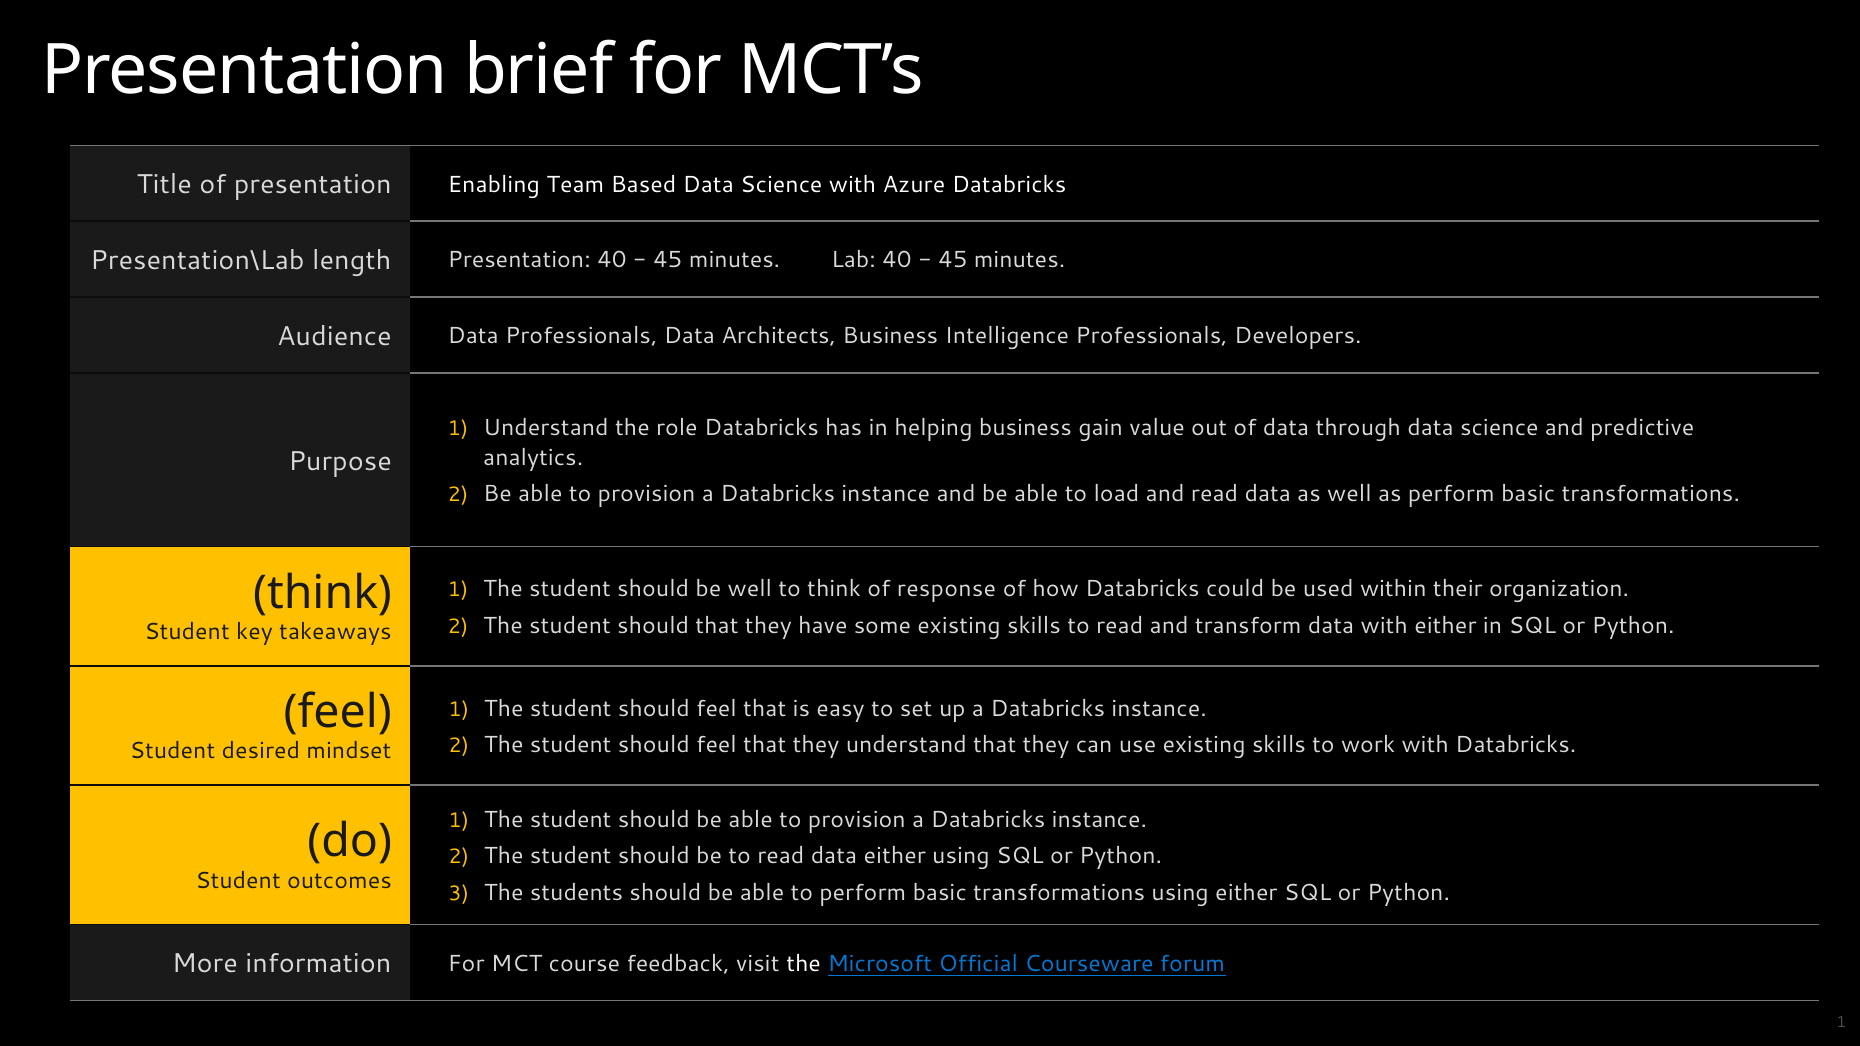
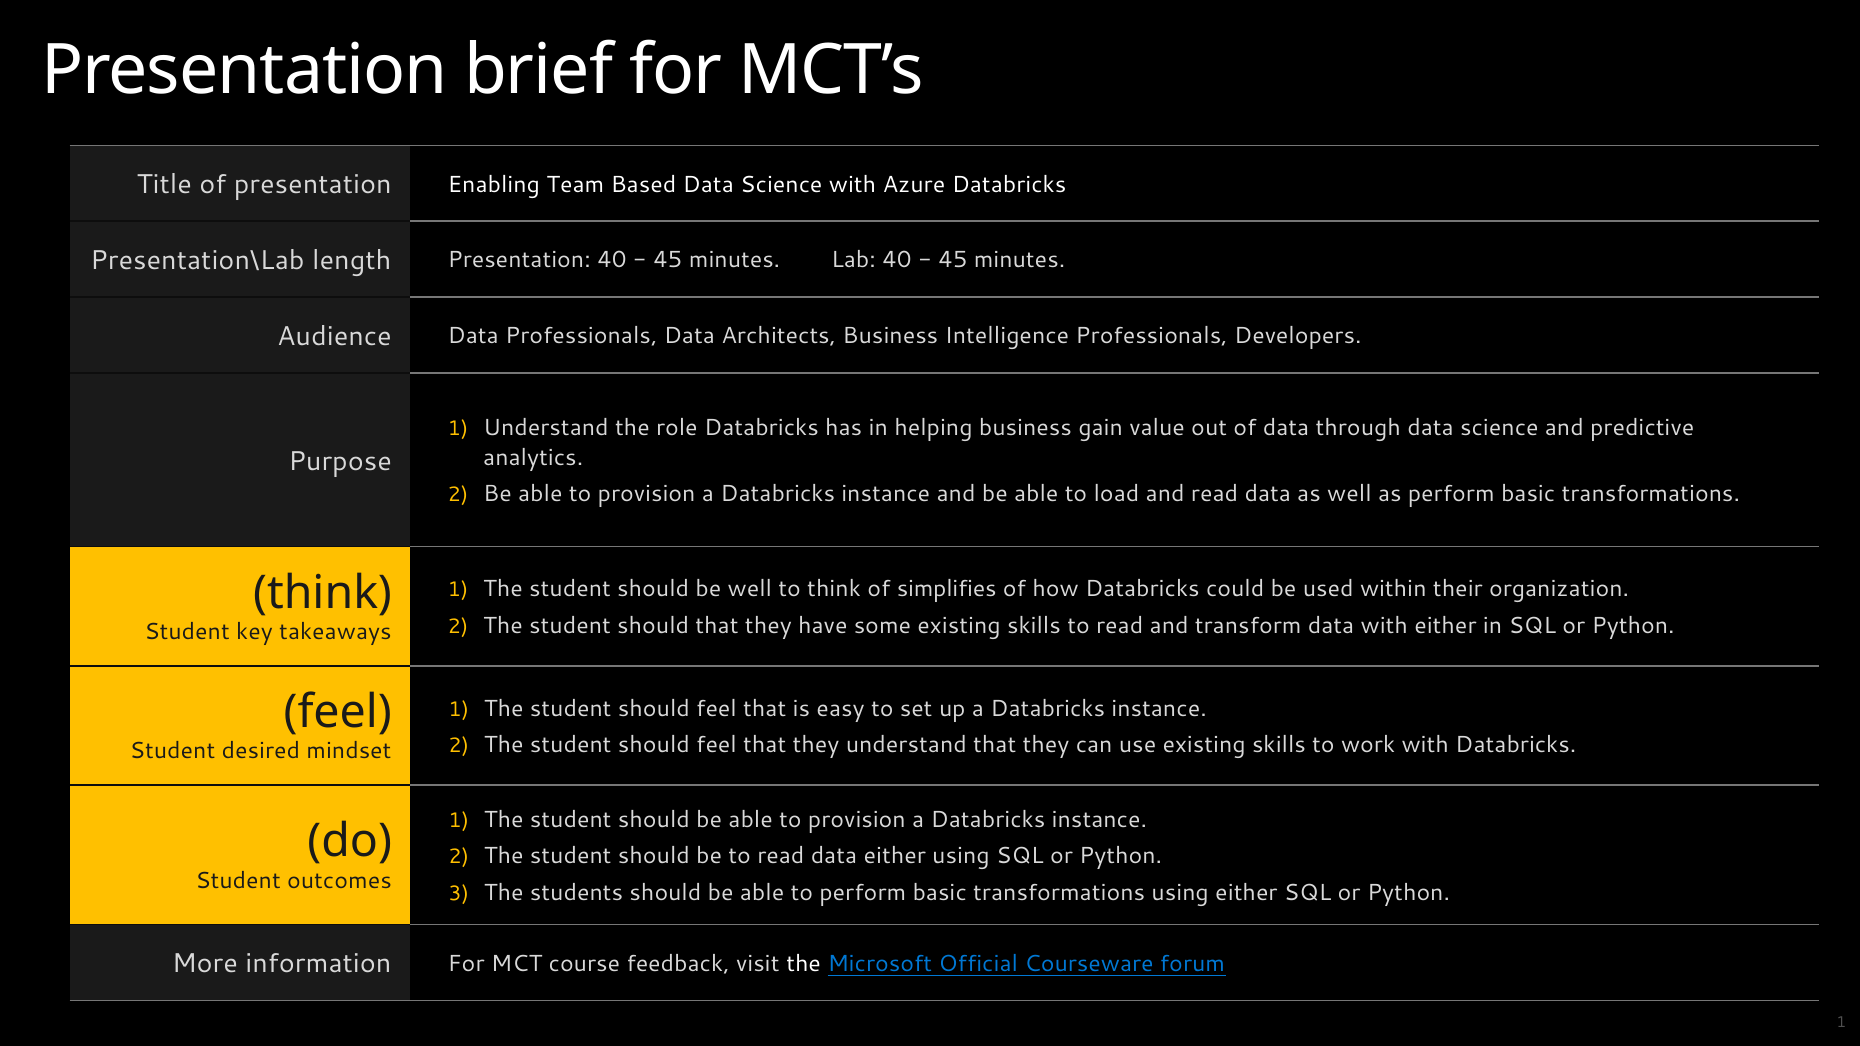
response: response -> simplifies
